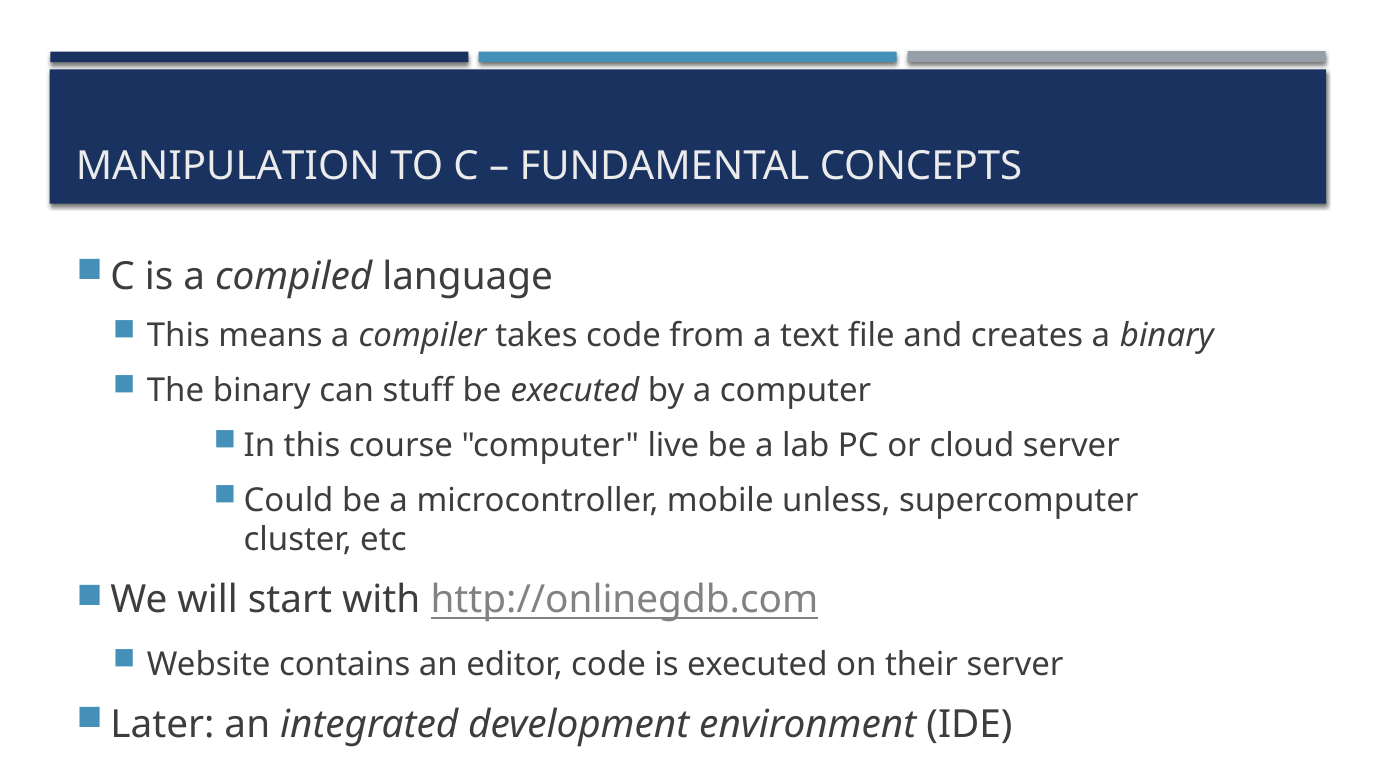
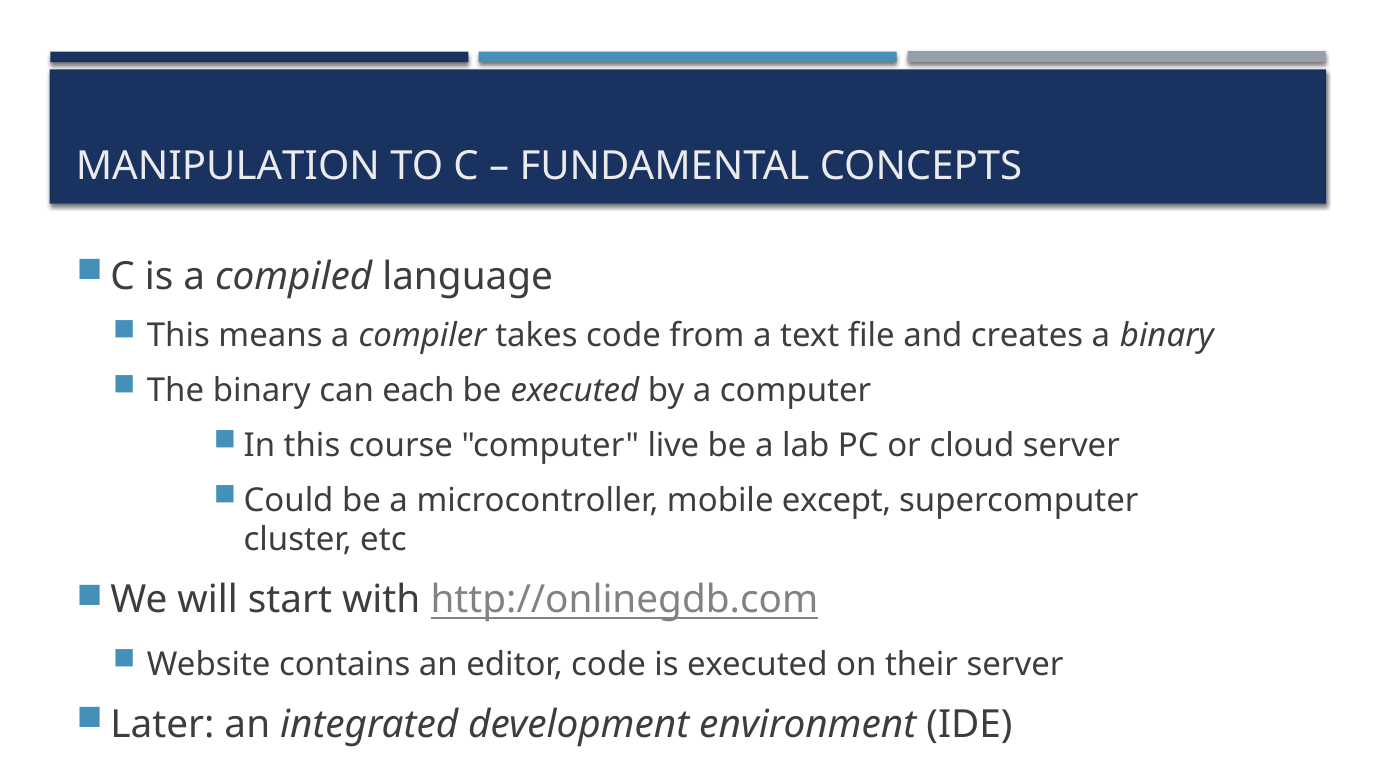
stuff: stuff -> each
unless: unless -> except
